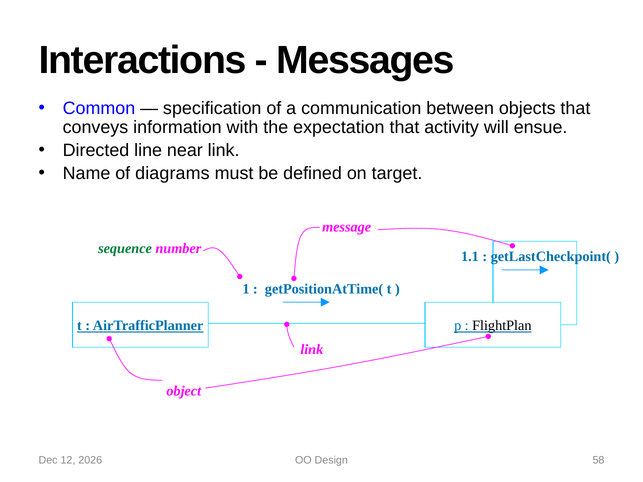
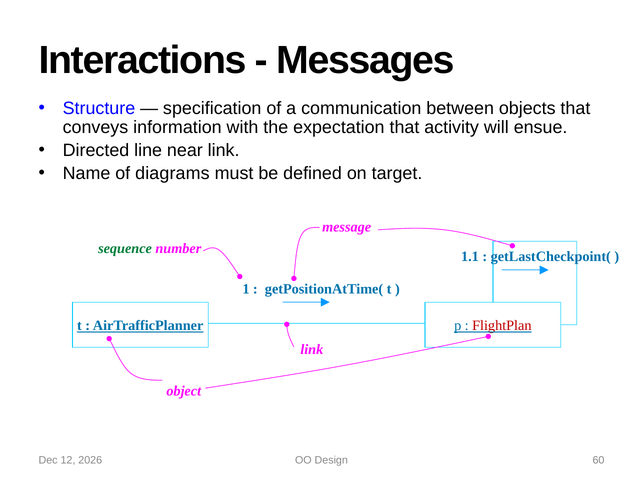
Common: Common -> Structure
FlightPlan colour: black -> red
58: 58 -> 60
